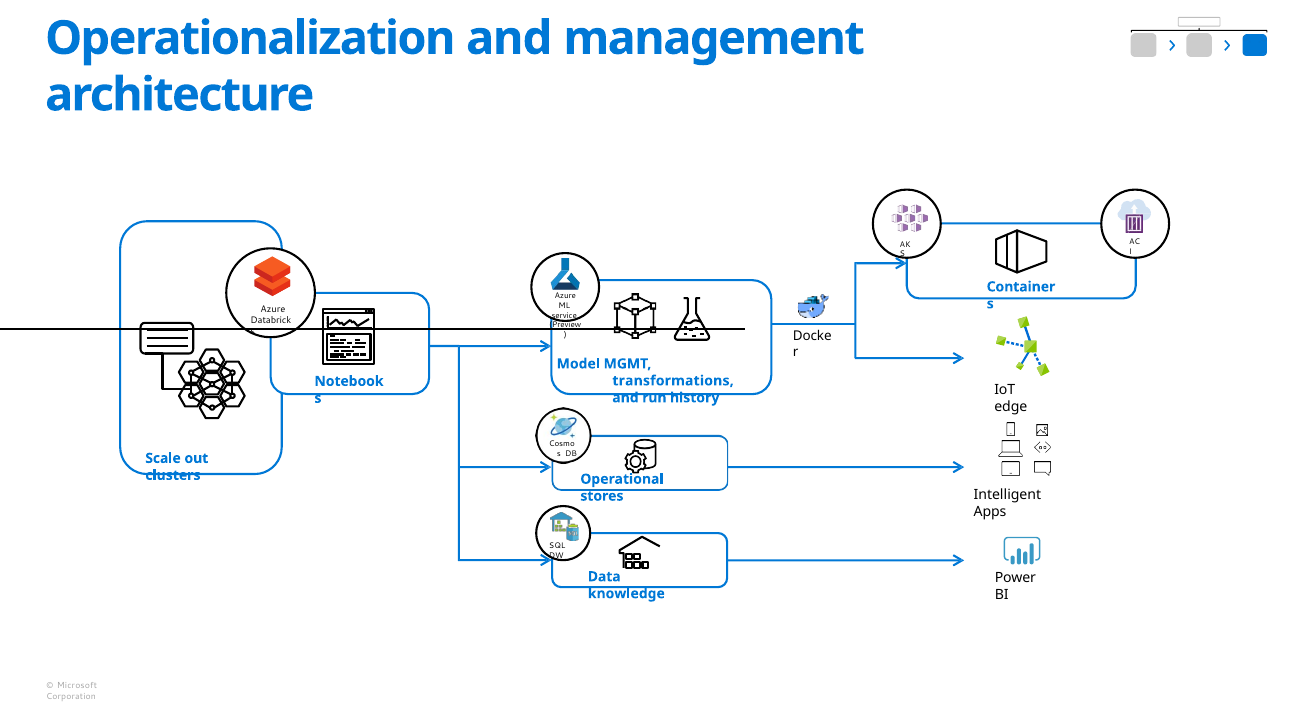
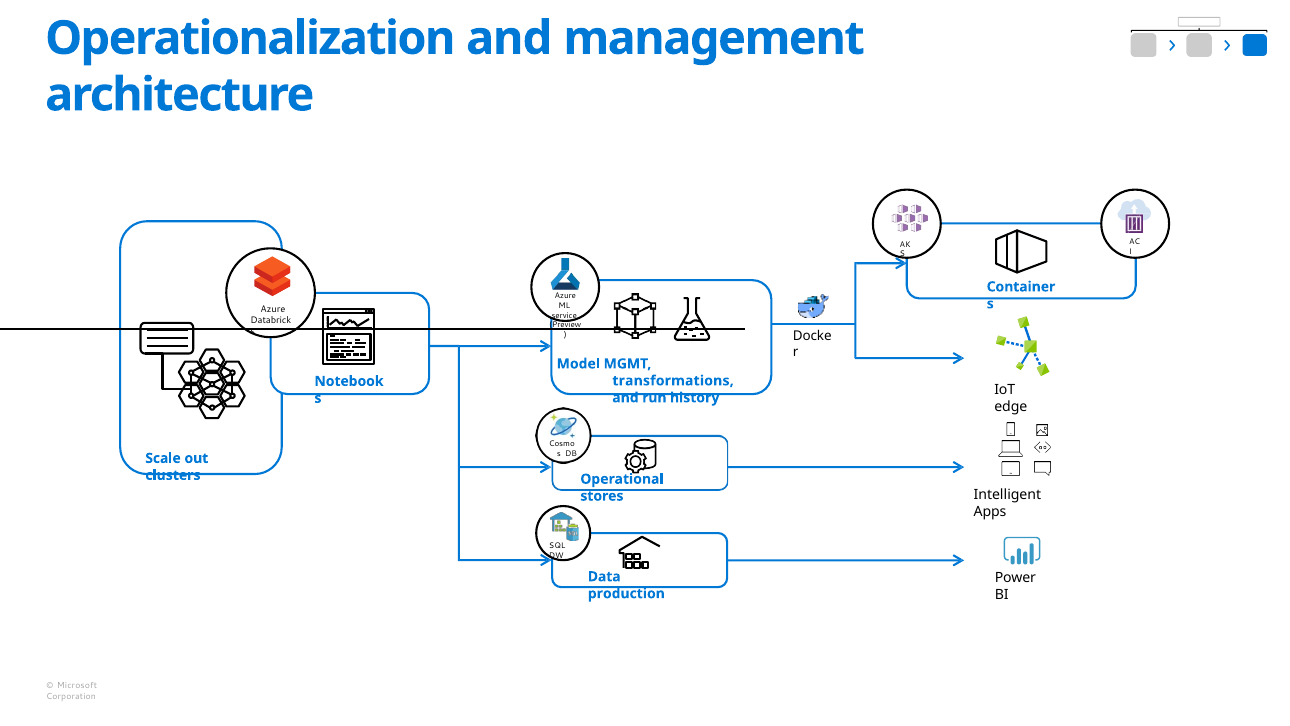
knowledge: knowledge -> production
